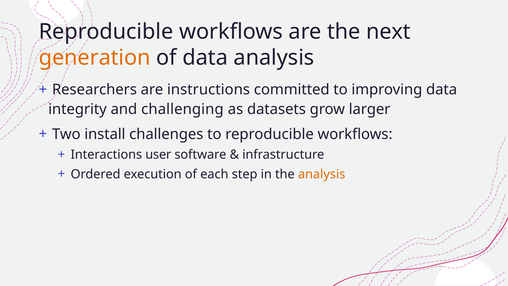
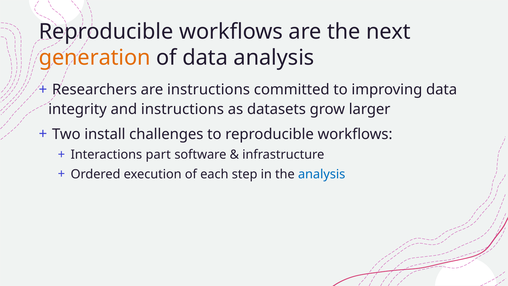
and challenging: challenging -> instructions
user: user -> part
analysis at (322, 174) colour: orange -> blue
